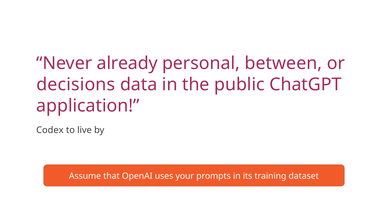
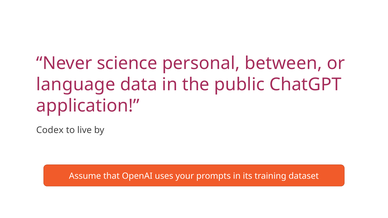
already: already -> science
decisions: decisions -> language
